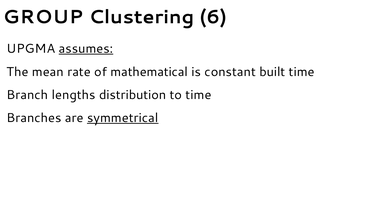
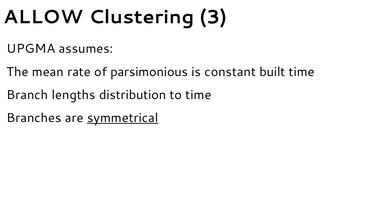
GROUP: GROUP -> ALLOW
6: 6 -> 3
assumes underline: present -> none
mathematical: mathematical -> parsimonious
